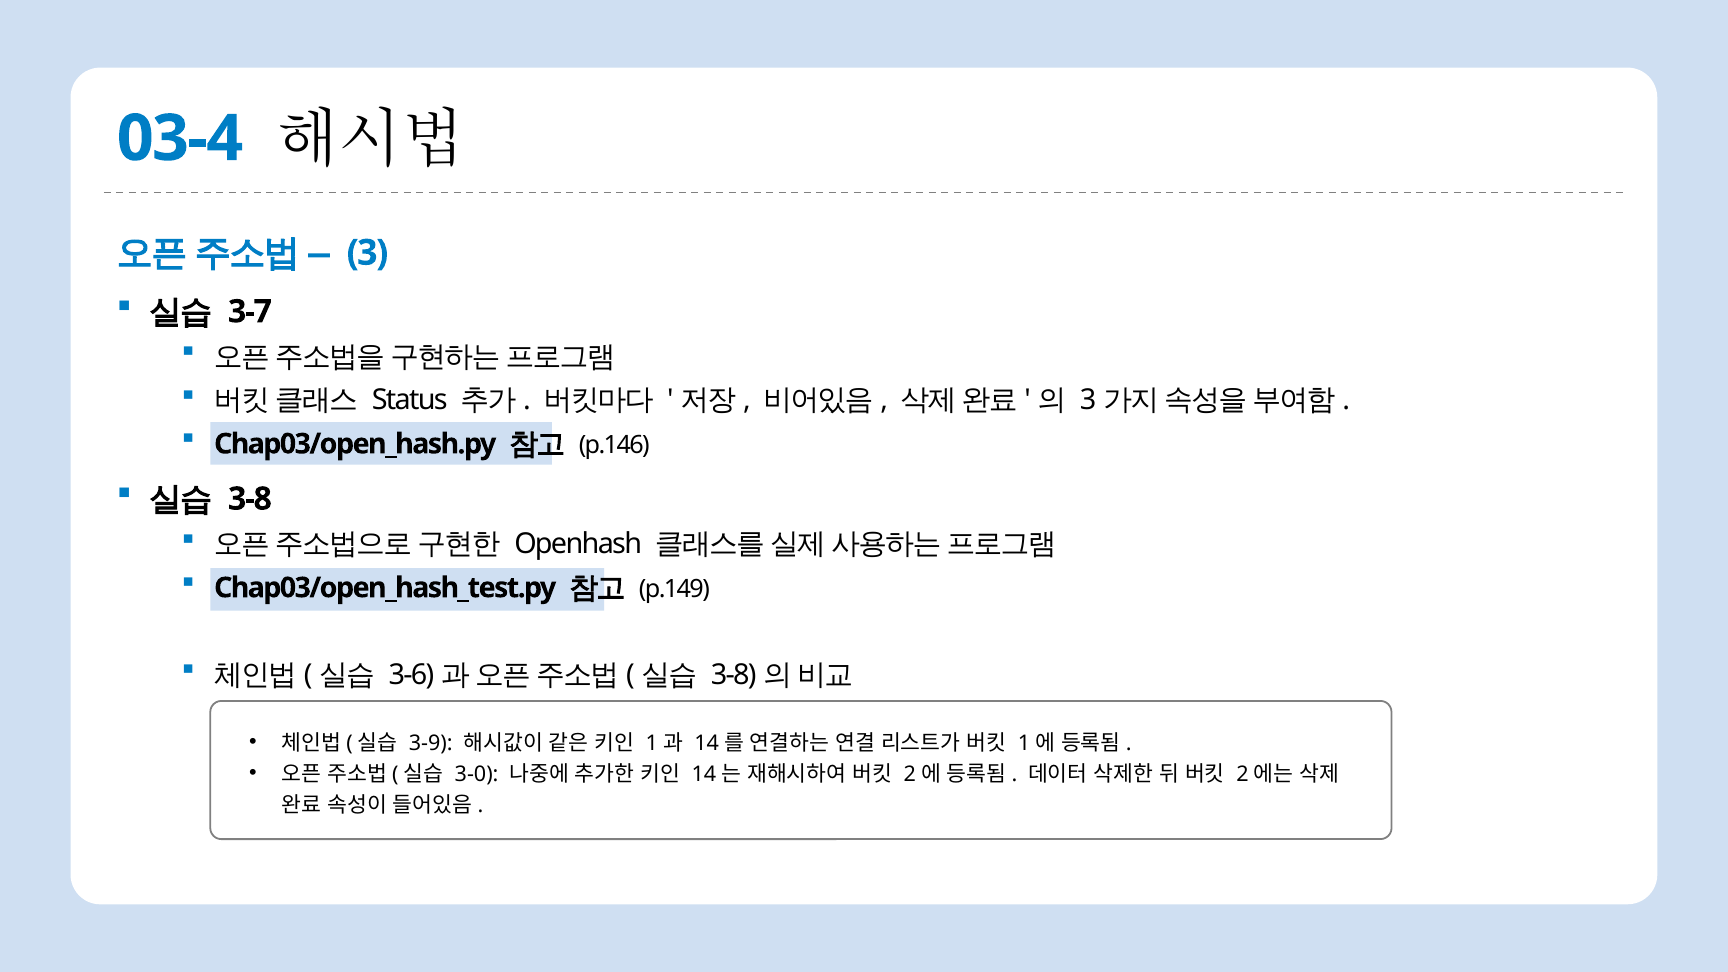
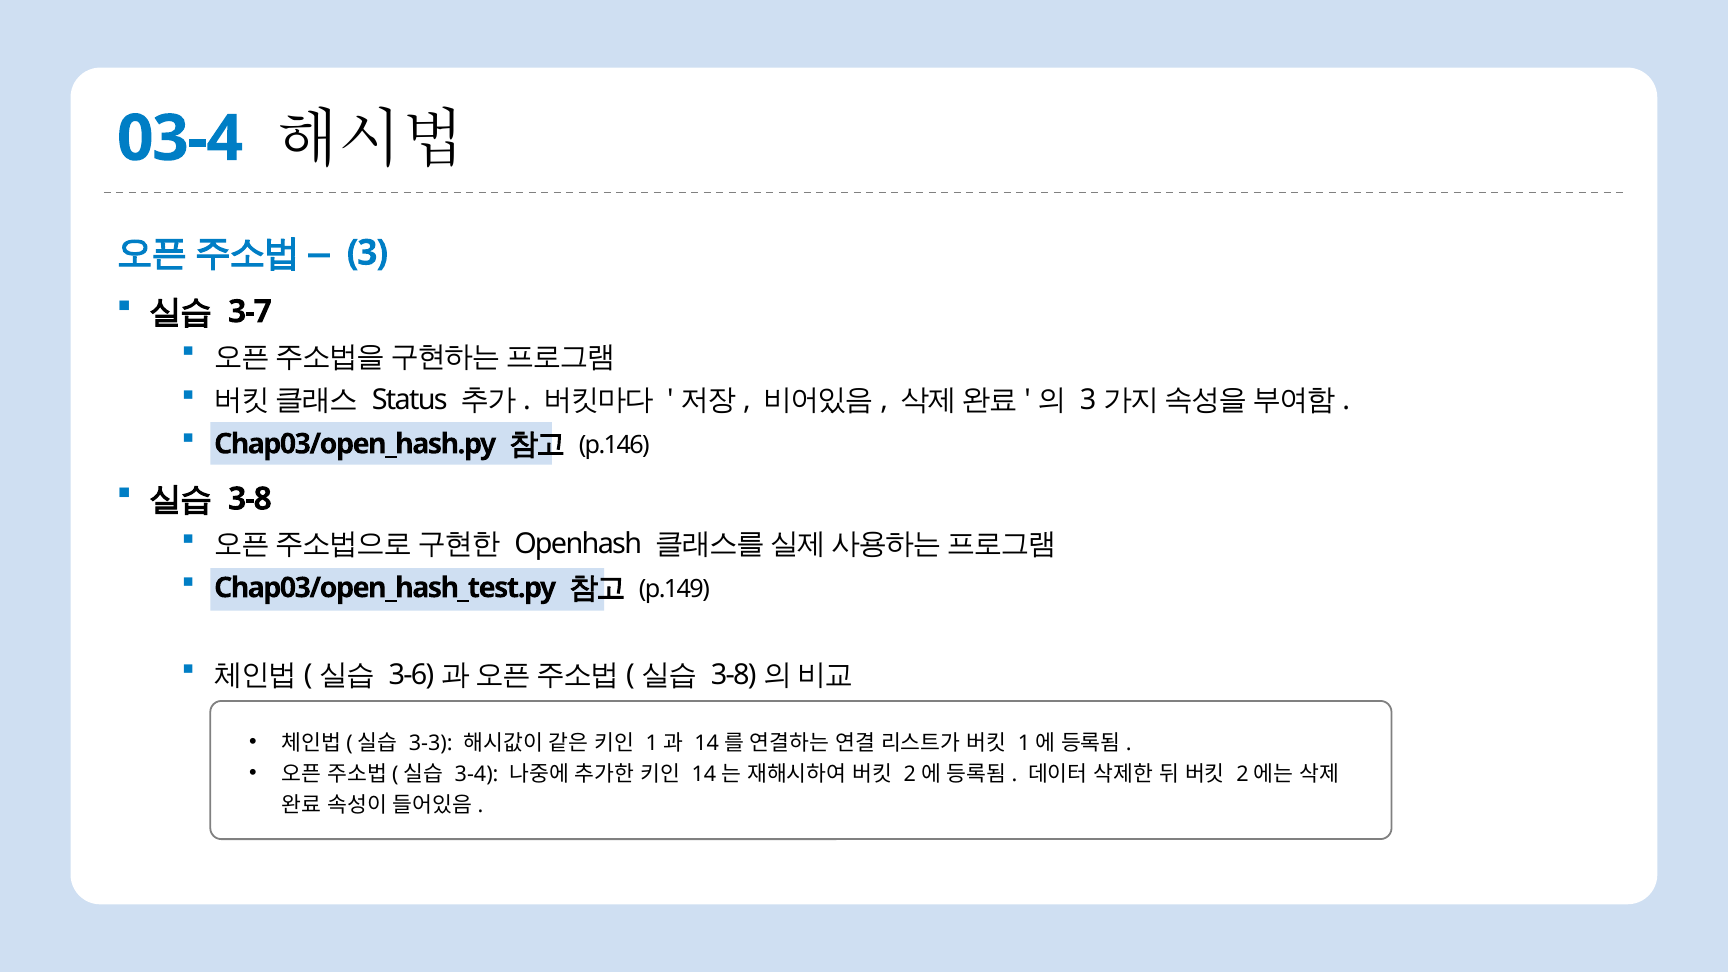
3-9: 3-9 -> 3-3
3-0: 3-0 -> 3-4
